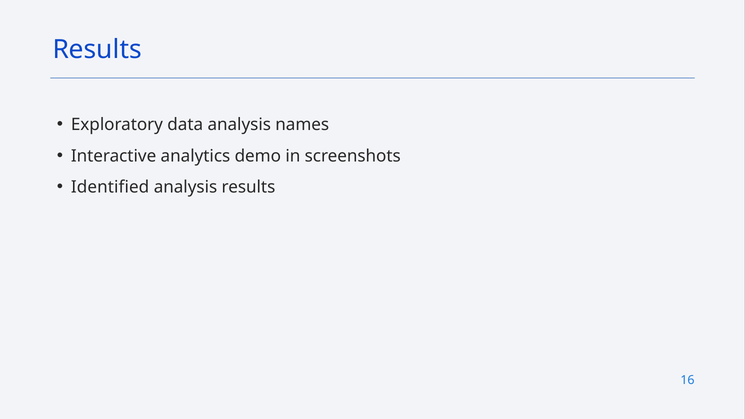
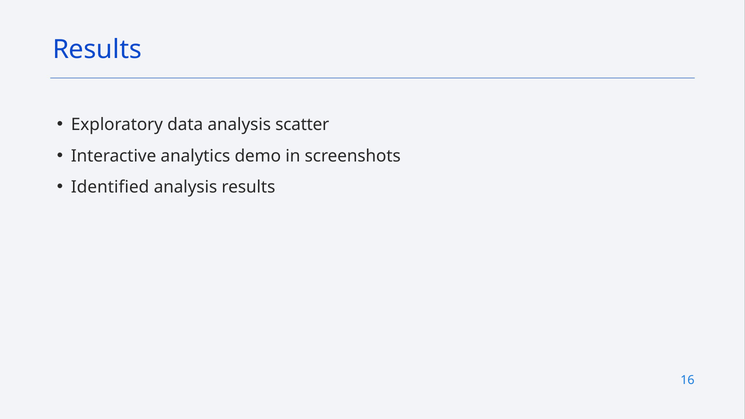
names: names -> scatter
